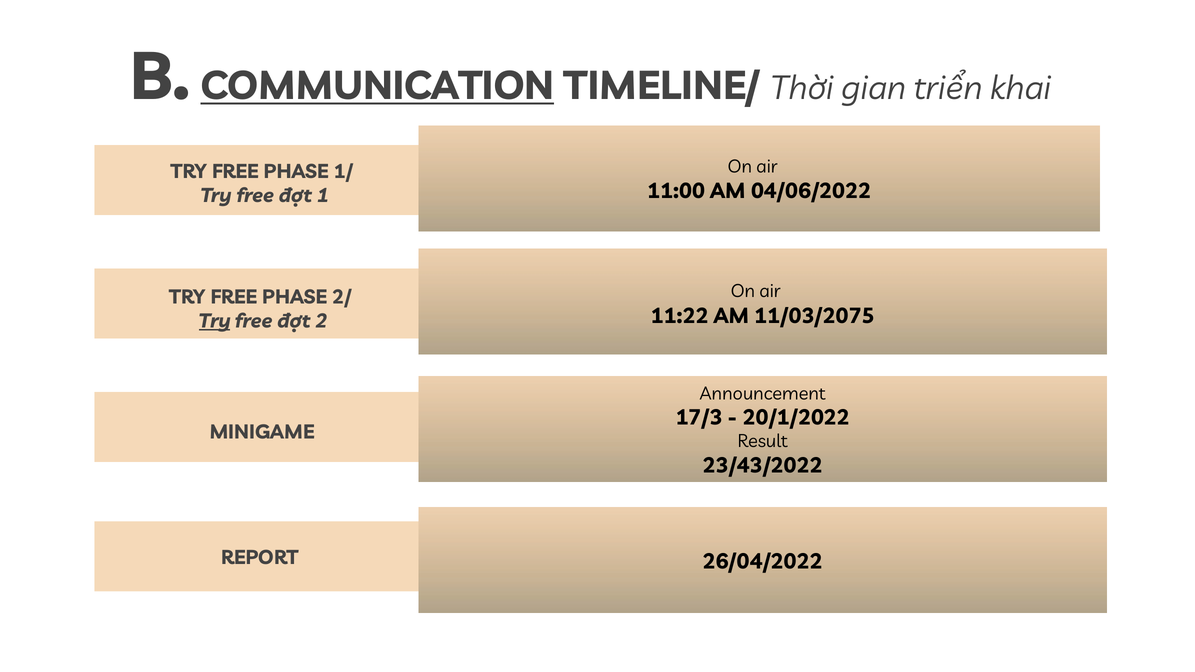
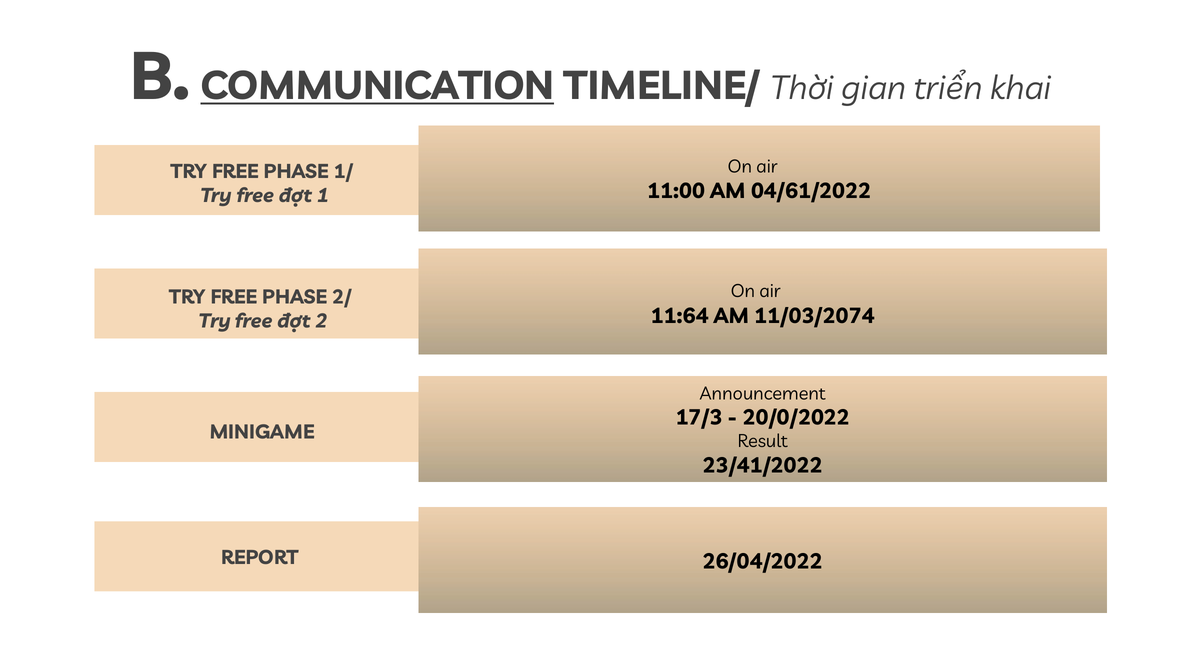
04/06/2022: 04/06/2022 -> 04/61/2022
11:22: 11:22 -> 11:64
11/03/2075: 11/03/2075 -> 11/03/2074
Try at (215, 321) underline: present -> none
20/1/2022: 20/1/2022 -> 20/0/2022
23/43/2022: 23/43/2022 -> 23/41/2022
